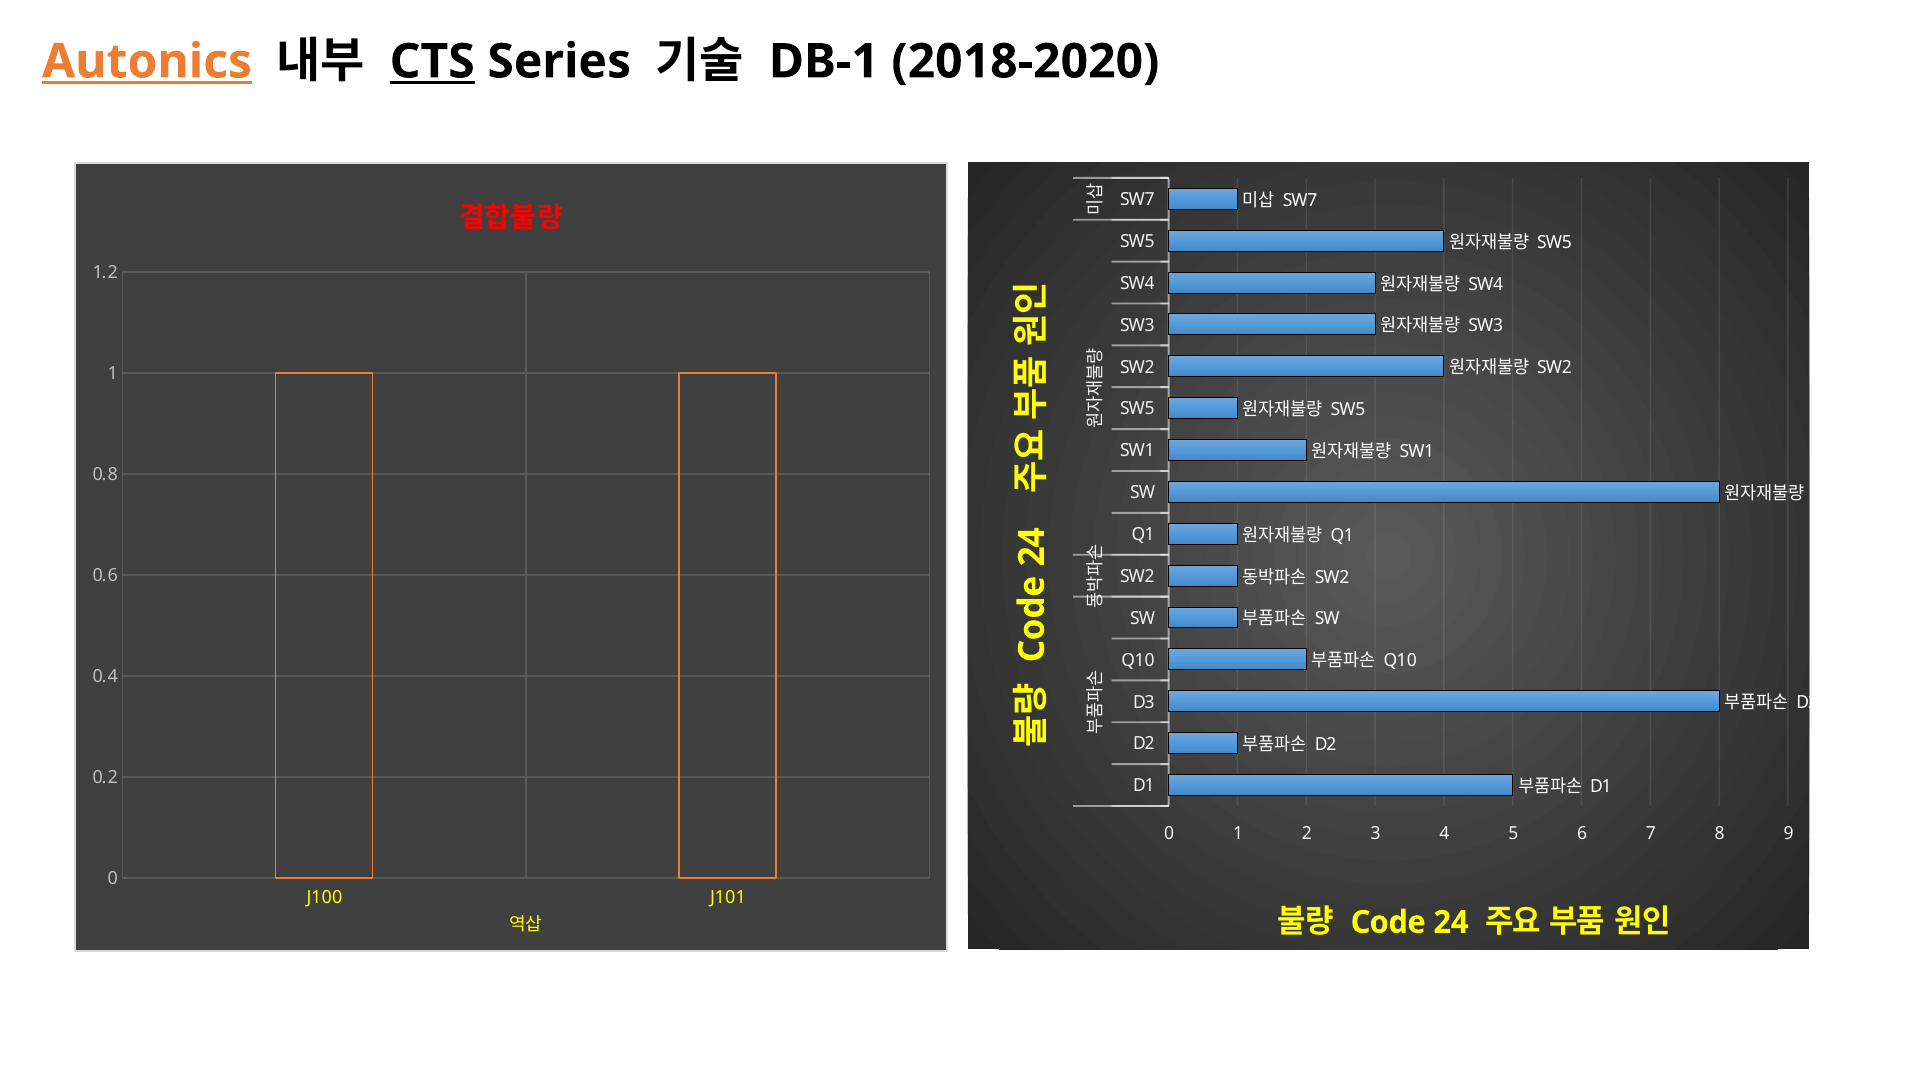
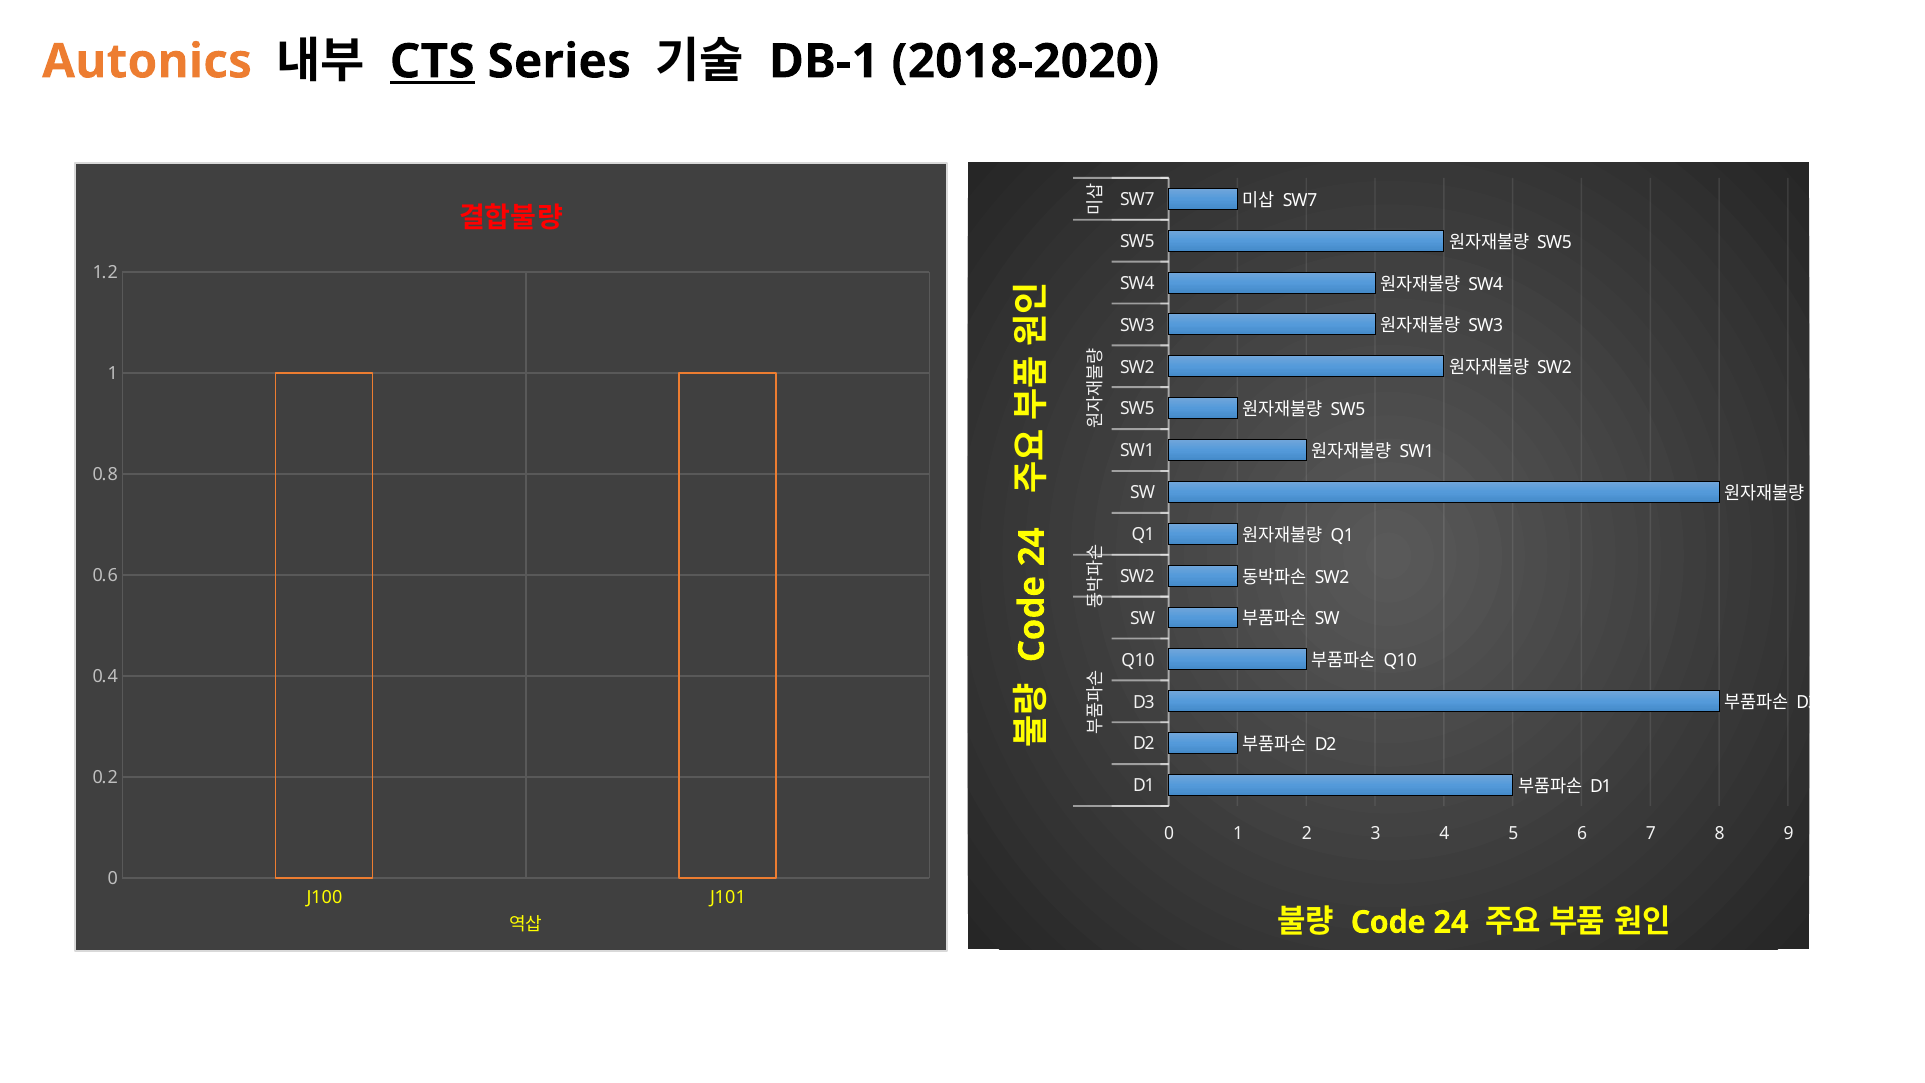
Autonics underline: present -> none
